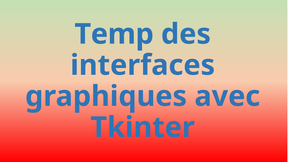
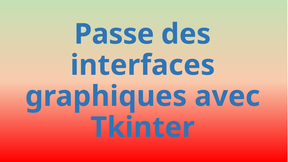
Temp: Temp -> Passe
